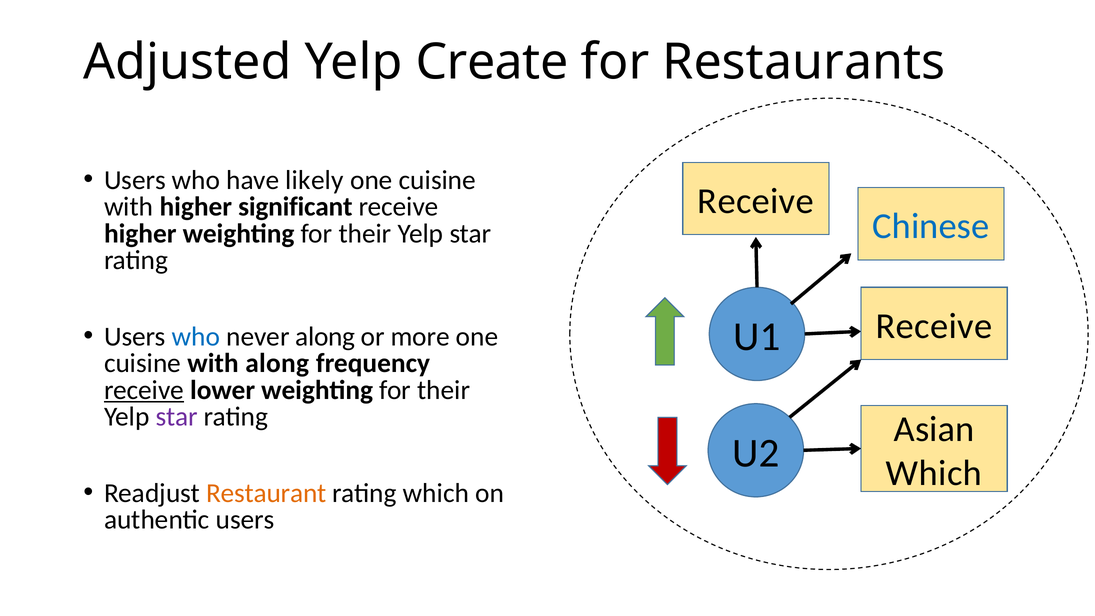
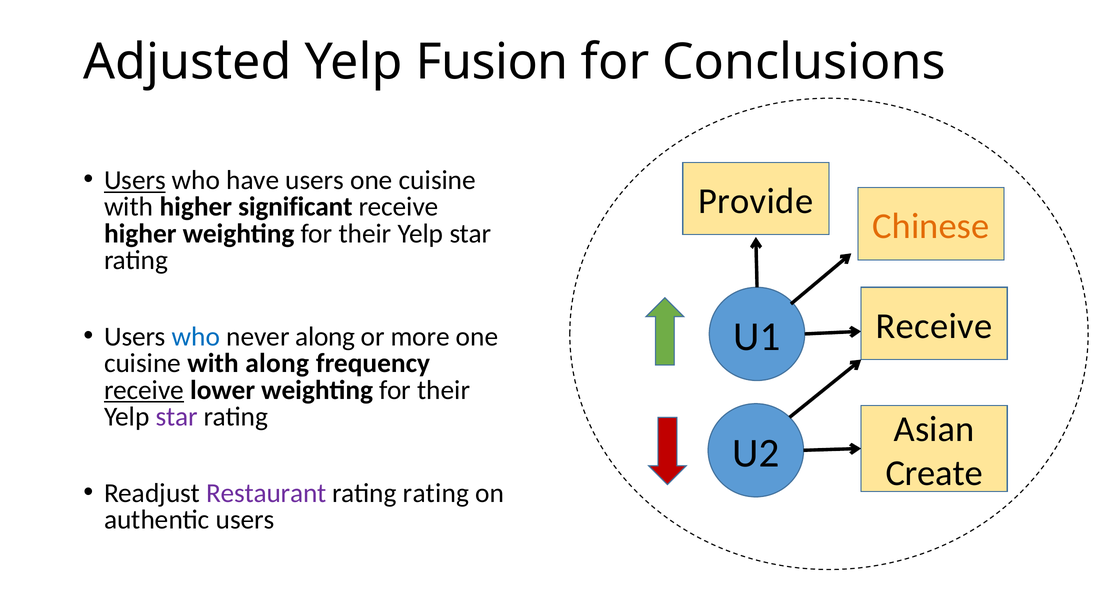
Create: Create -> Fusion
Restaurants: Restaurants -> Conclusions
Users at (135, 180) underline: none -> present
have likely: likely -> users
Receive at (756, 201): Receive -> Provide
Chinese colour: blue -> orange
Which at (934, 473): Which -> Create
Restaurant colour: orange -> purple
rating which: which -> rating
